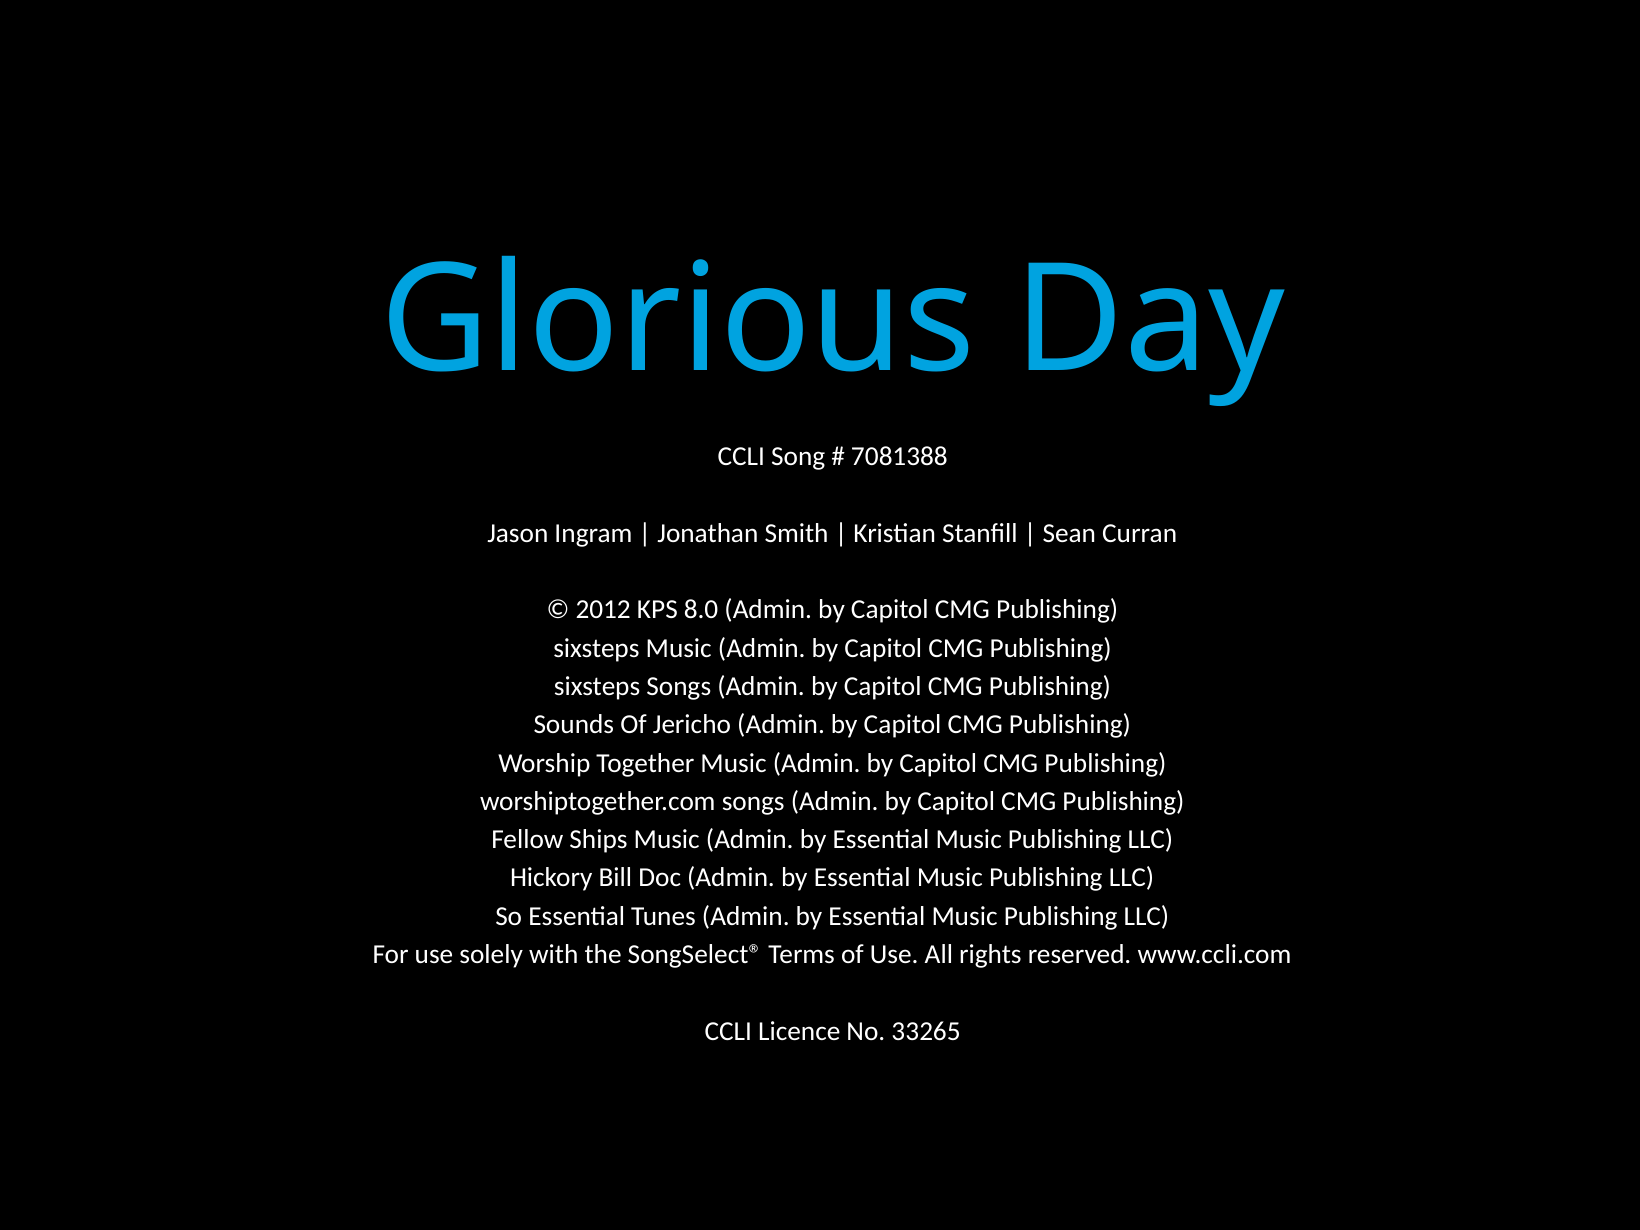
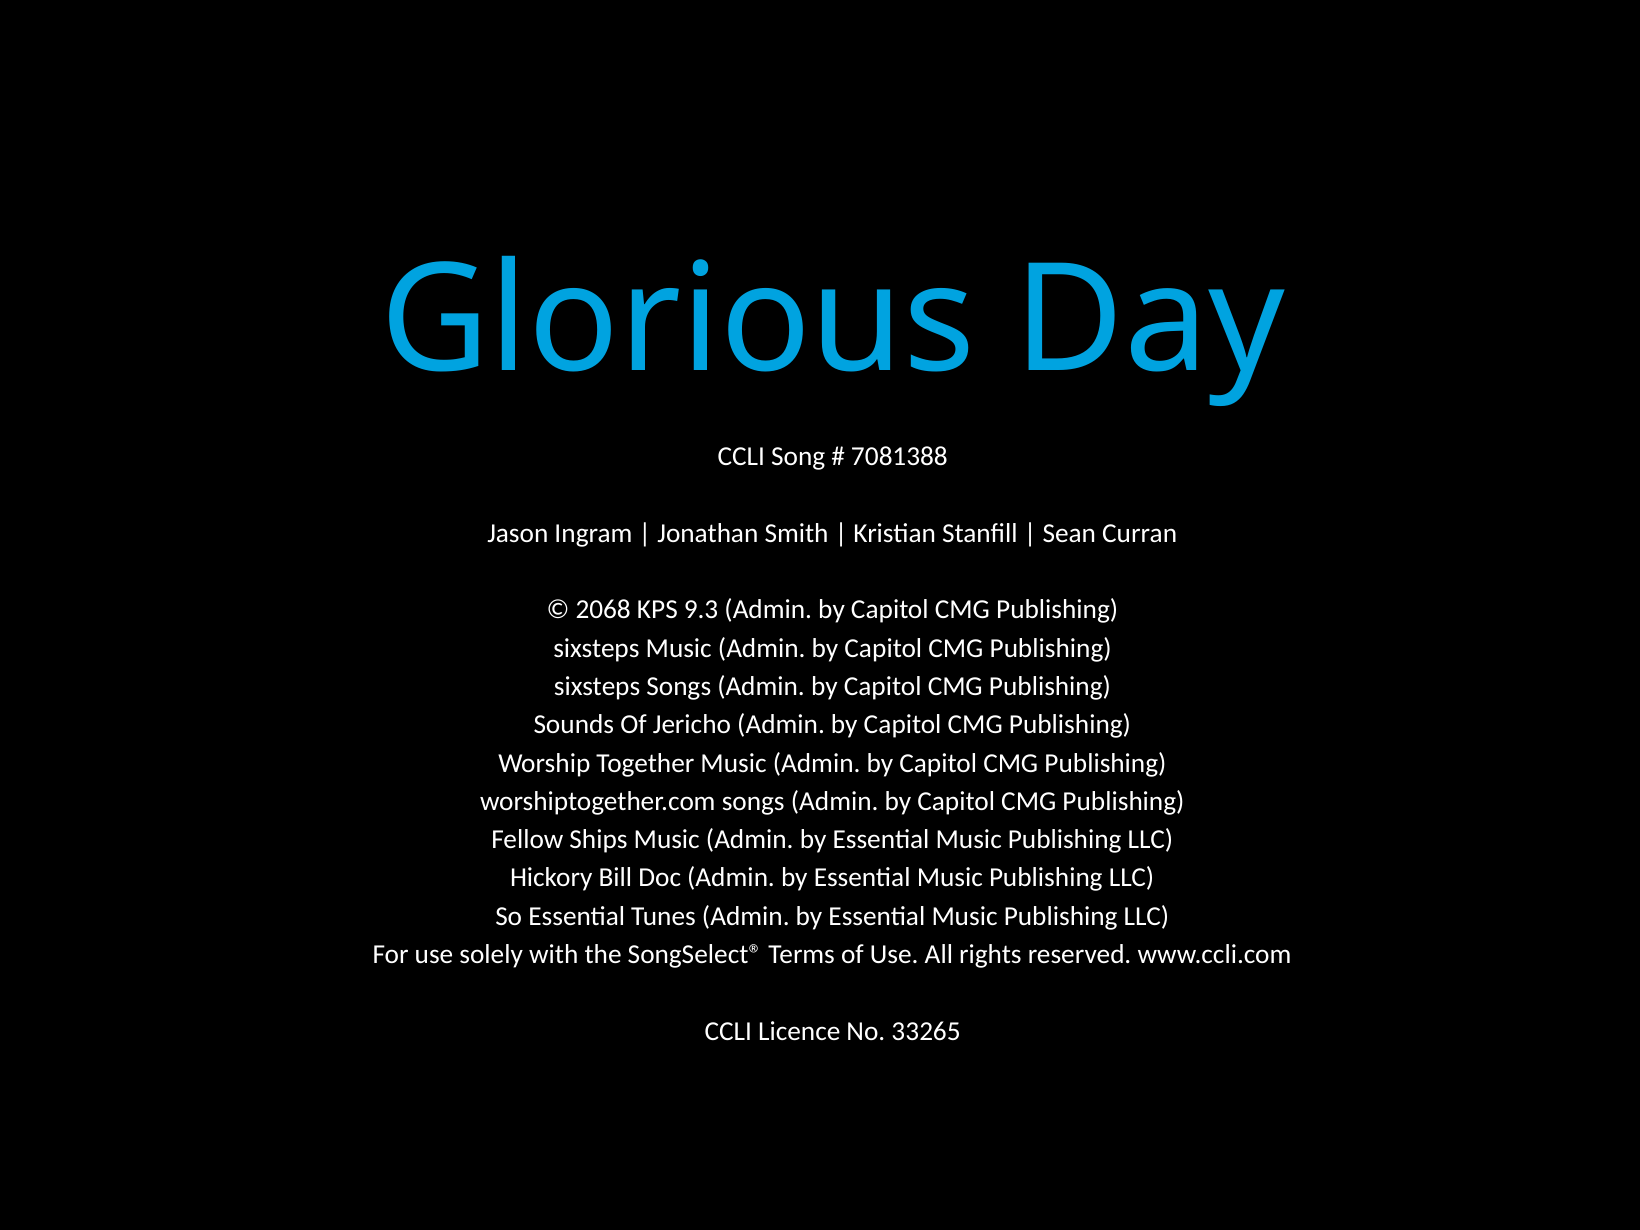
2012: 2012 -> 2068
8.0: 8.0 -> 9.3
